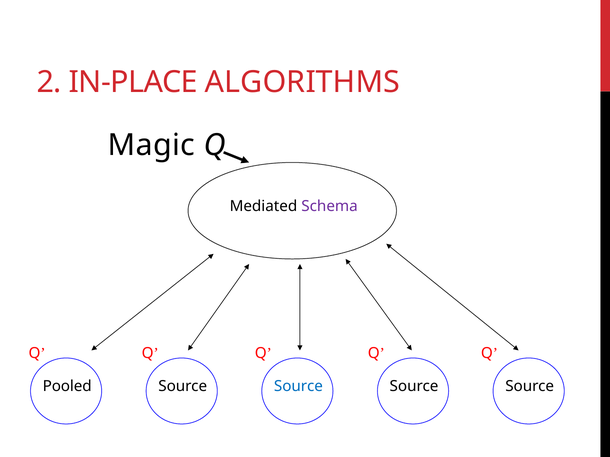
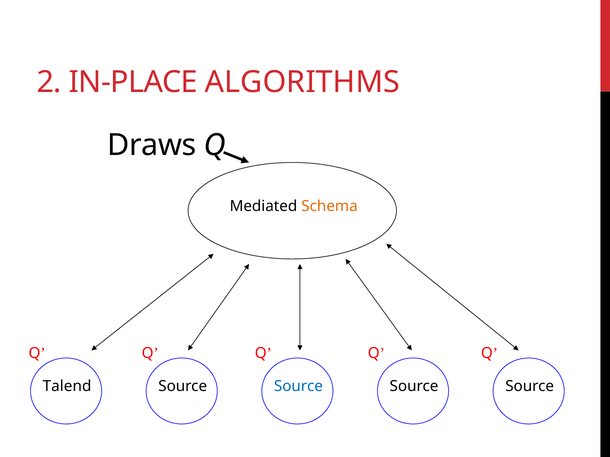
Magic: Magic -> Draws
Schema colour: purple -> orange
Pooled: Pooled -> Talend
